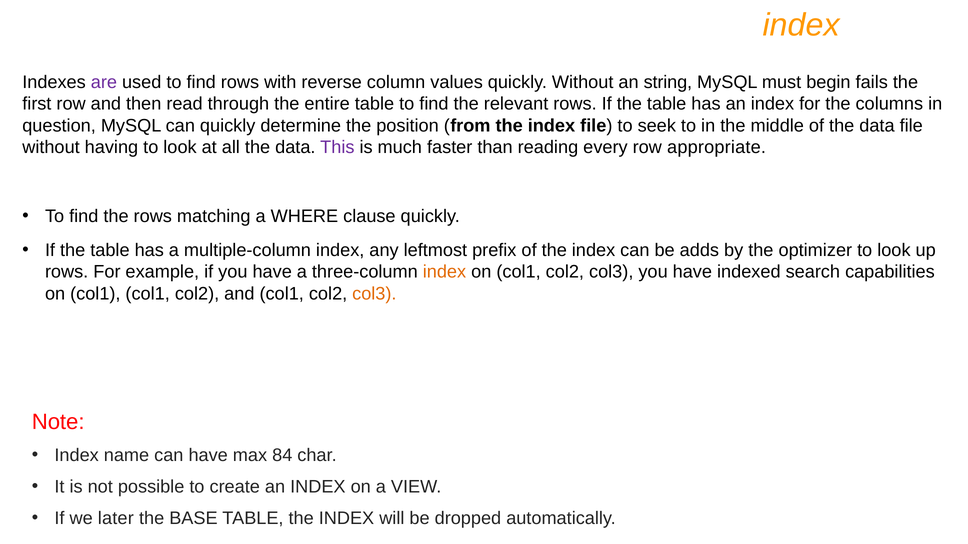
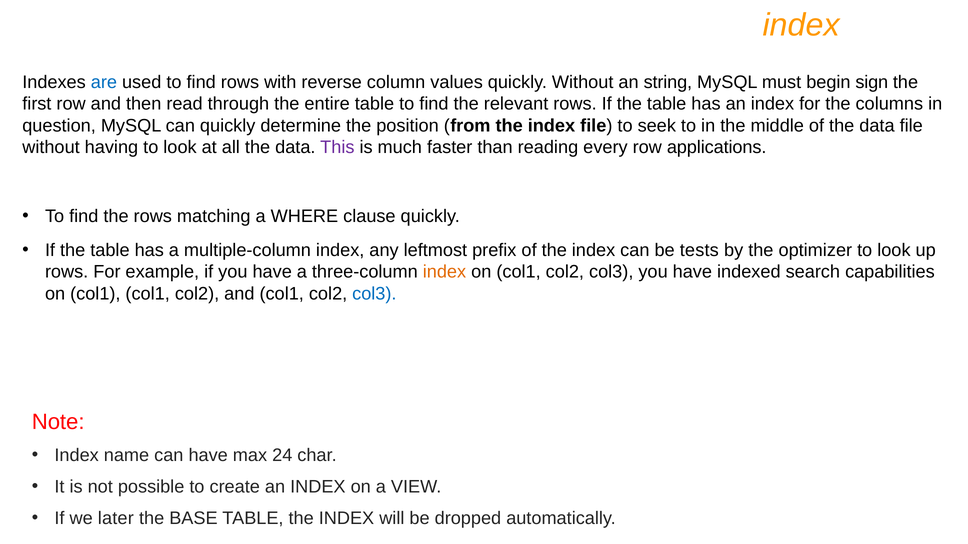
are colour: purple -> blue
fails: fails -> sign
appropriate: appropriate -> applications
adds: adds -> tests
col3 at (374, 294) colour: orange -> blue
84: 84 -> 24
